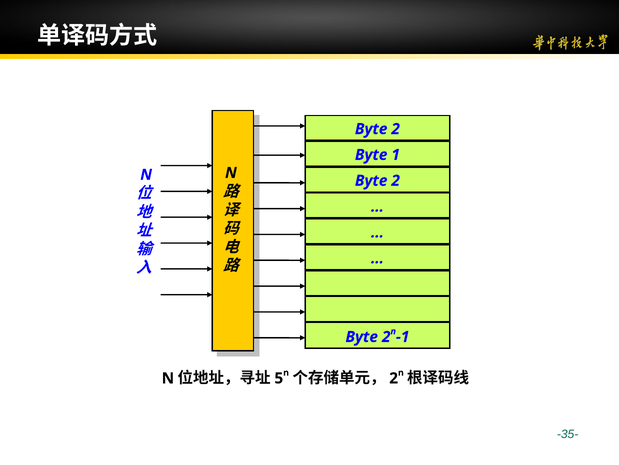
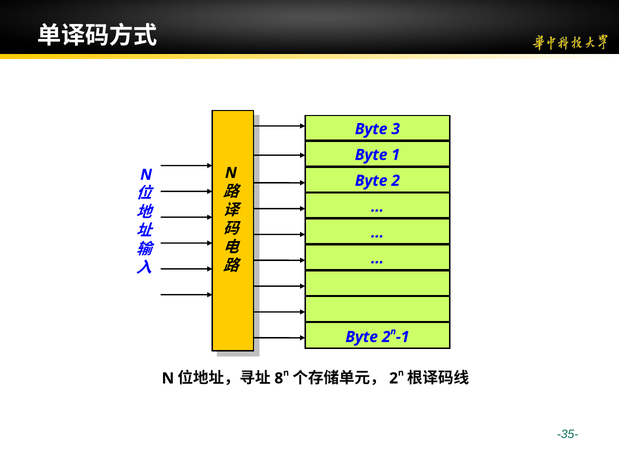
2 at (396, 129): 2 -> 3
5: 5 -> 8
